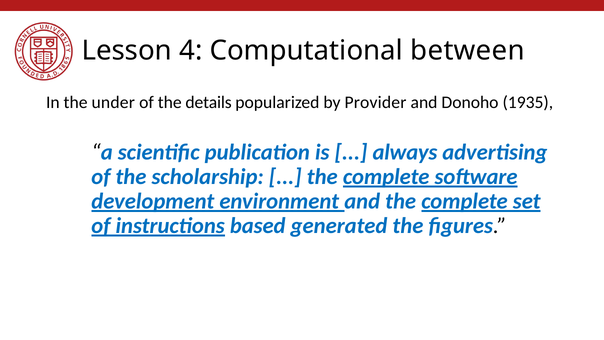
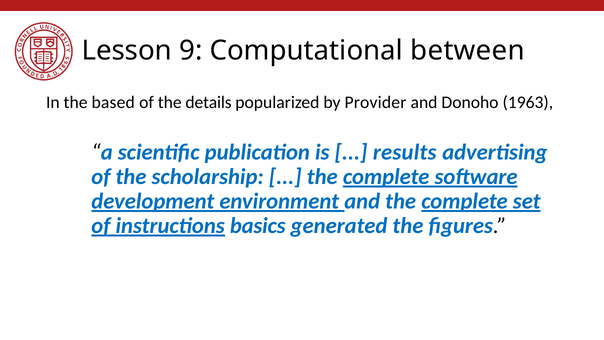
4: 4 -> 9
under: under -> based
1935: 1935 -> 1963
always: always -> results
based: based -> basics
